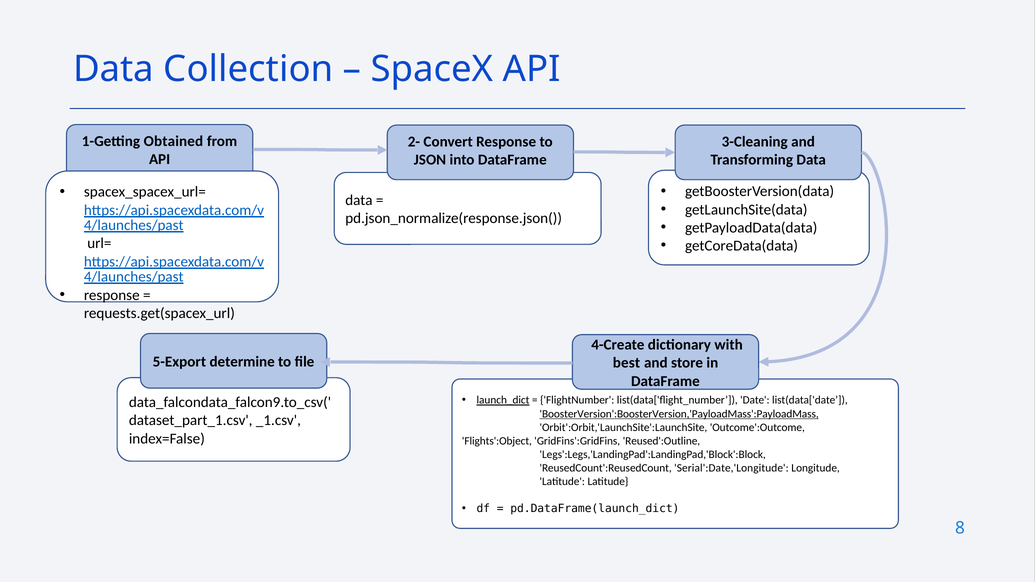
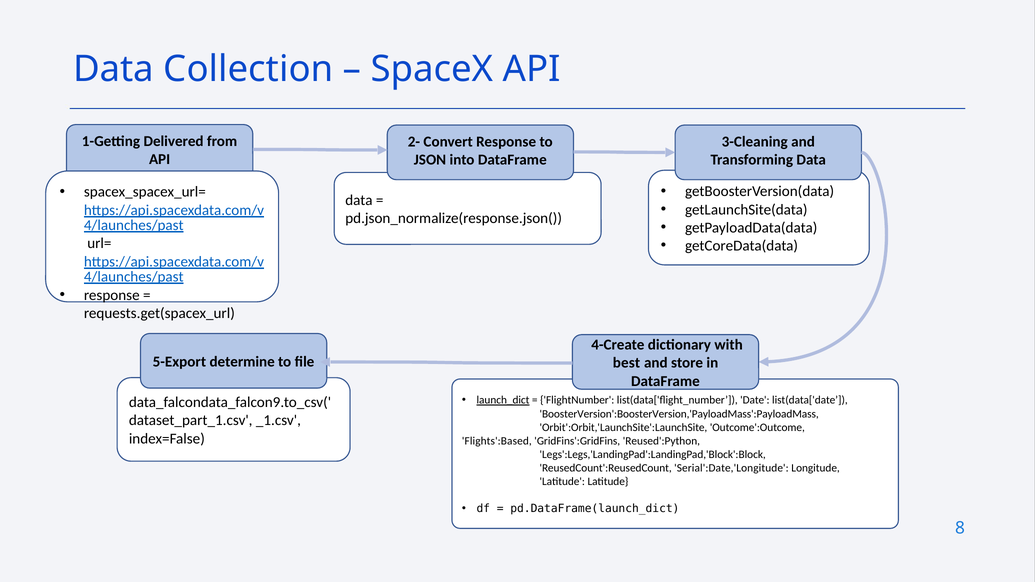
Obtained: Obtained -> Delivered
BoosterVersion':BoosterVersion,'PayloadMass':PayloadMass underline: present -> none
Flights':Object: Flights':Object -> Flights':Based
Reused':Outline: Reused':Outline -> Reused':Python
